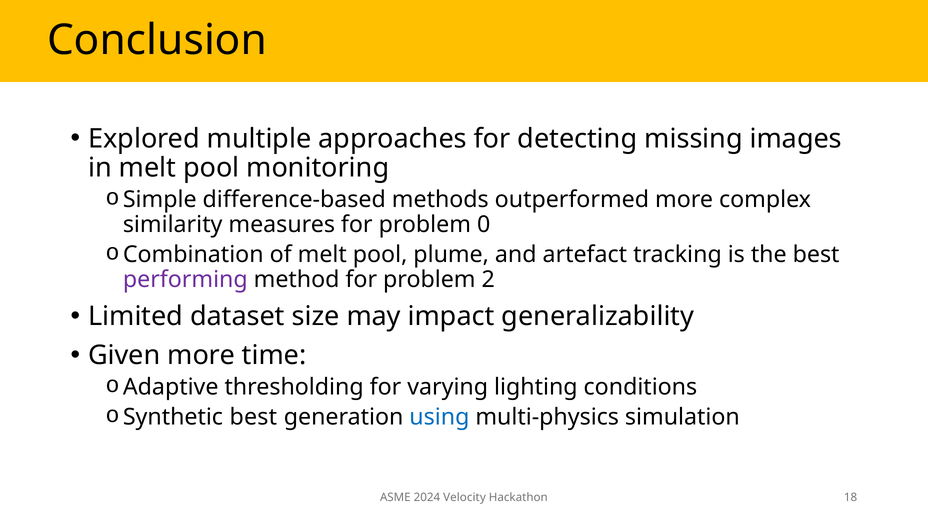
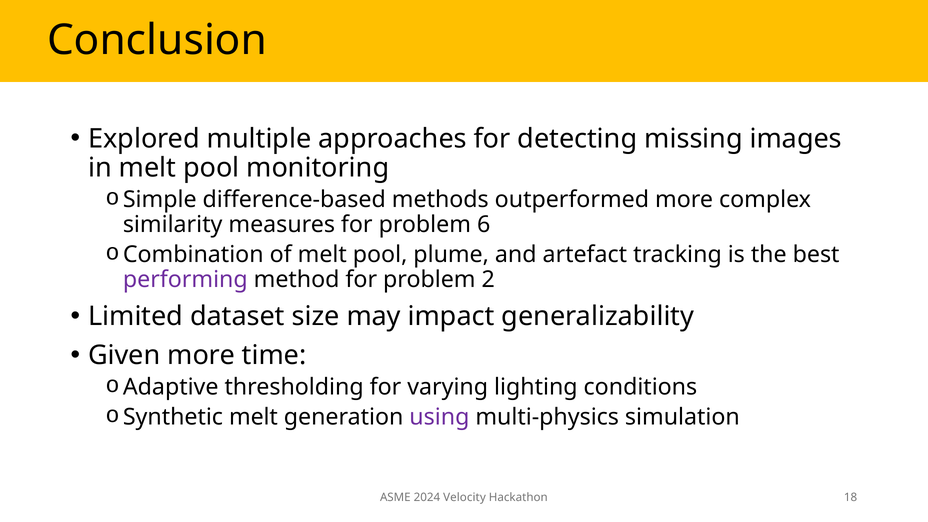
0: 0 -> 6
Synthetic best: best -> melt
using colour: blue -> purple
